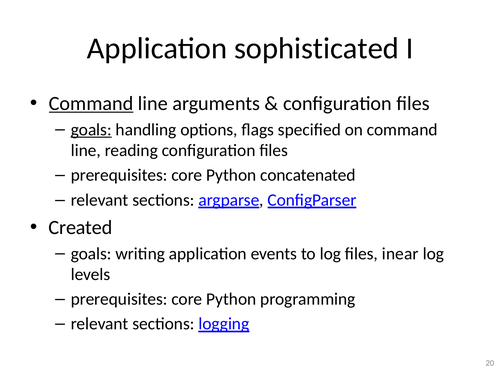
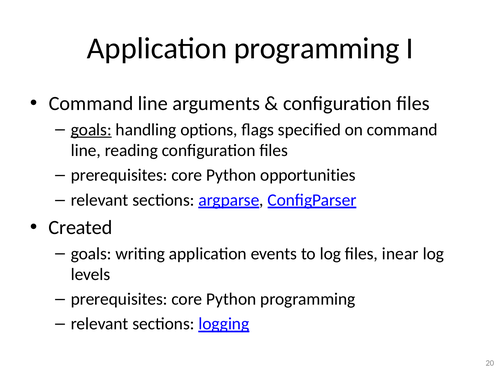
Application sophisticated: sophisticated -> programming
Command at (91, 104) underline: present -> none
concatenated: concatenated -> opportunities
